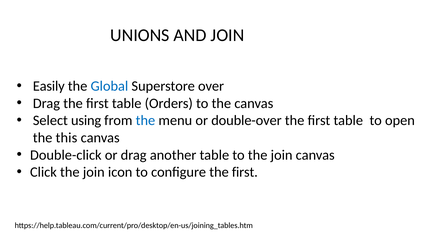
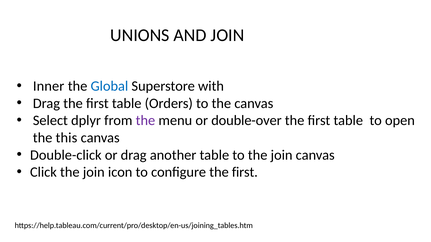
Easily: Easily -> Inner
over: over -> with
using: using -> dplyr
the at (145, 121) colour: blue -> purple
